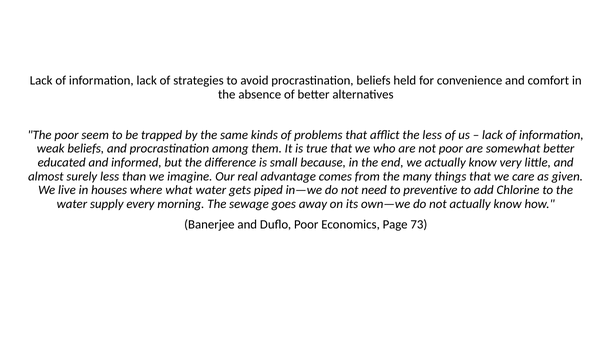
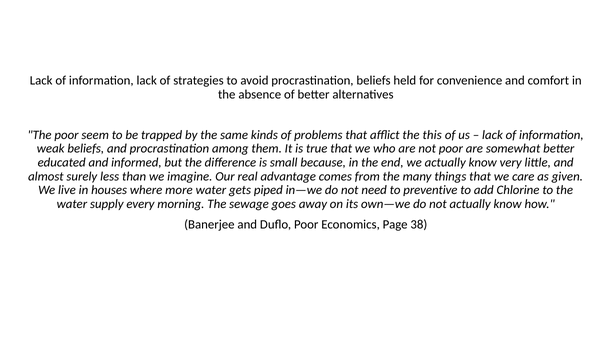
the less: less -> this
what: what -> more
73: 73 -> 38
